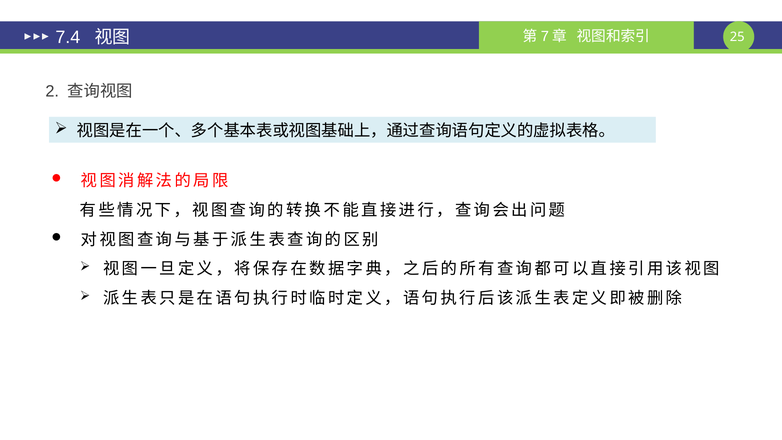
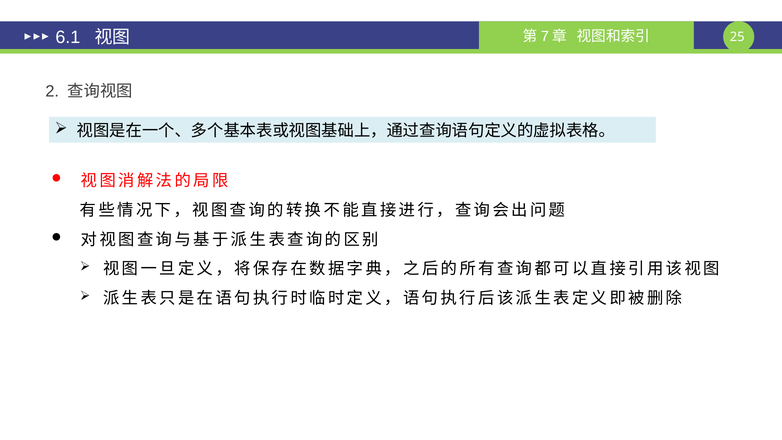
7.4: 7.4 -> 6.1
